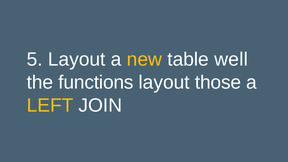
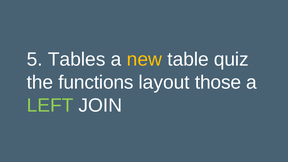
5 Layout: Layout -> Tables
well: well -> quiz
LEFT colour: yellow -> light green
